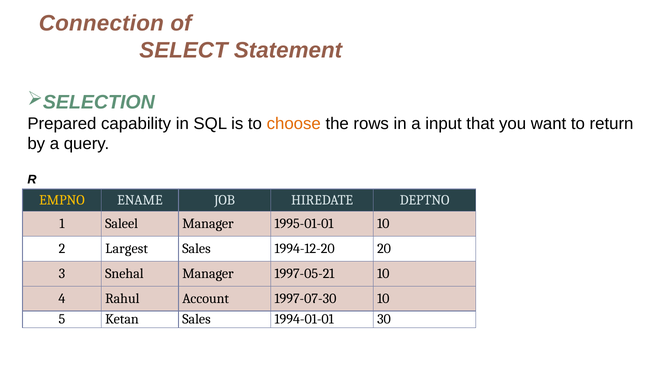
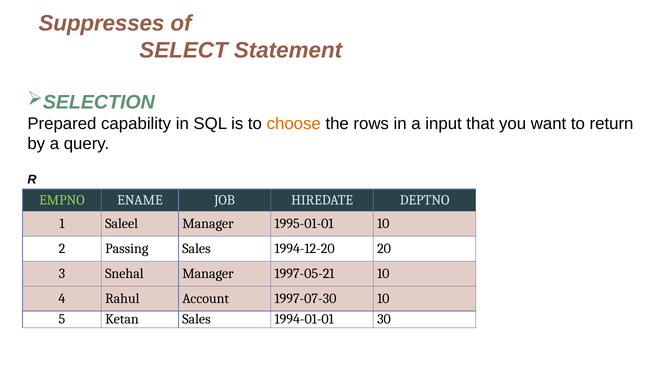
Connection: Connection -> Suppresses
EMPNO colour: yellow -> light green
Largest: Largest -> Passing
